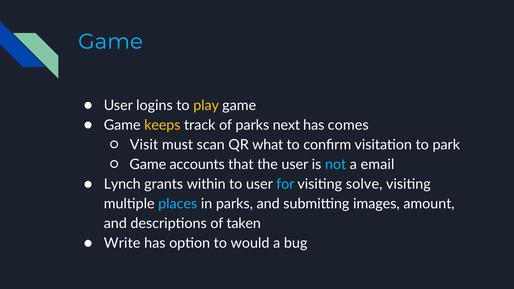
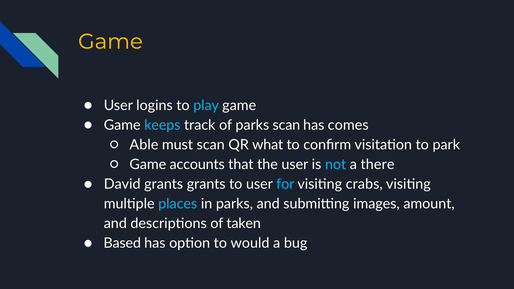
Game at (110, 42) colour: light blue -> yellow
play colour: yellow -> light blue
keeps colour: yellow -> light blue
parks next: next -> scan
Visit: Visit -> Able
email: email -> there
Lynch: Lynch -> David
grants within: within -> grants
solve: solve -> crabs
Write: Write -> Based
